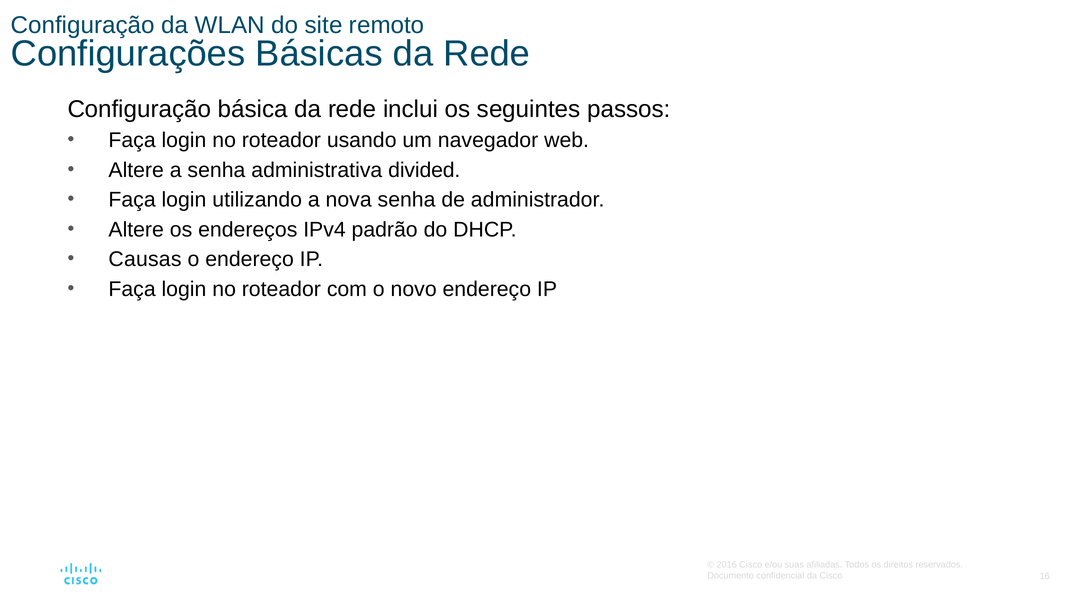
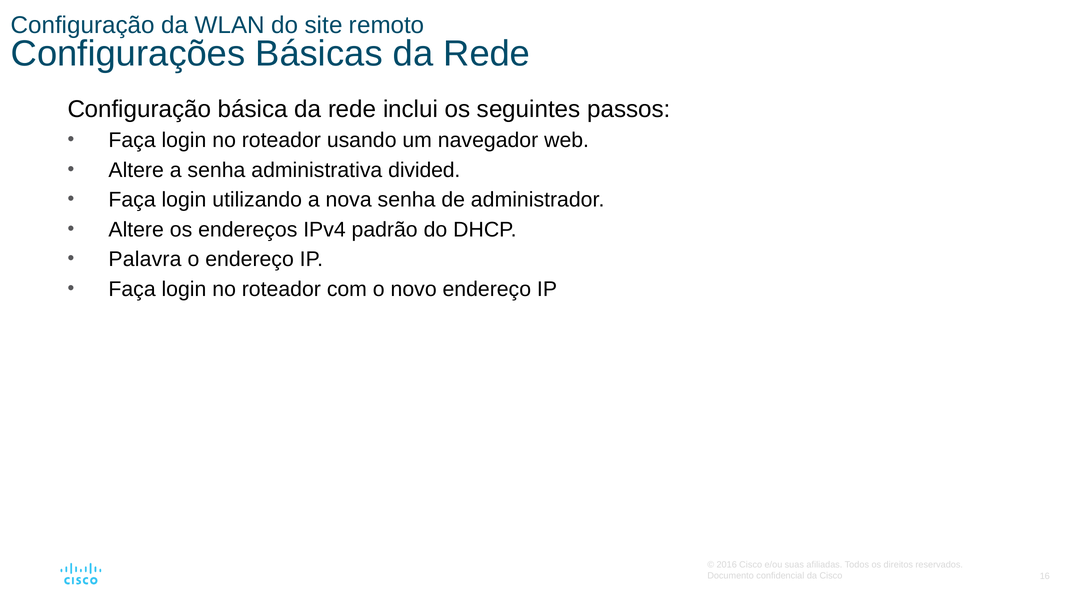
Causas: Causas -> Palavra
